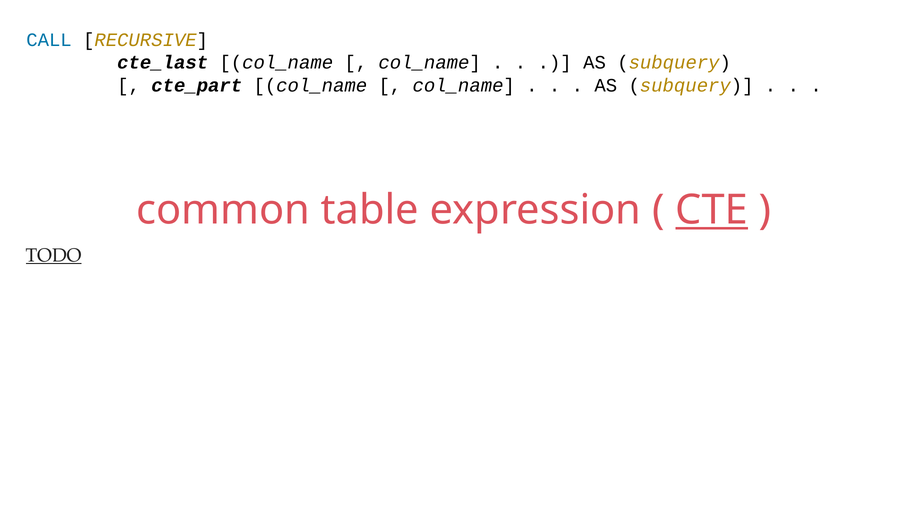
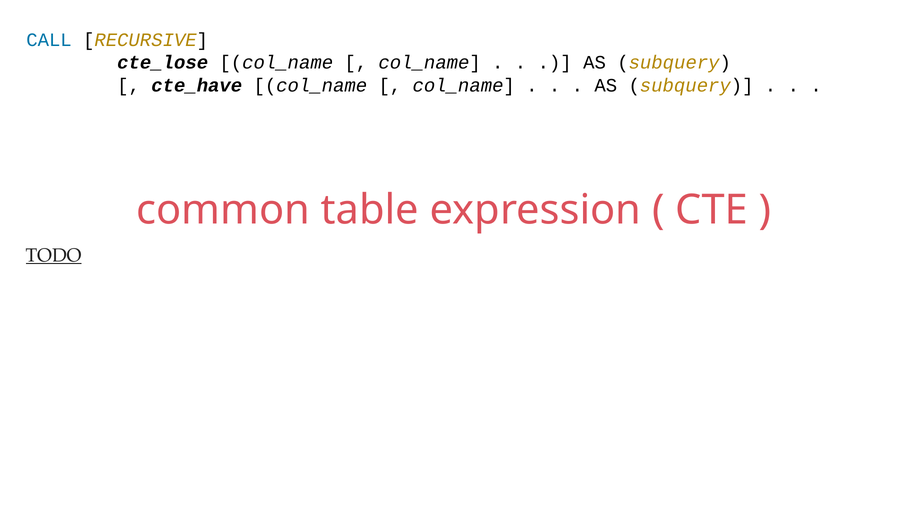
cte_last: cte_last -> cte_lose
cte_part: cte_part -> cte_have
CTE underline: present -> none
